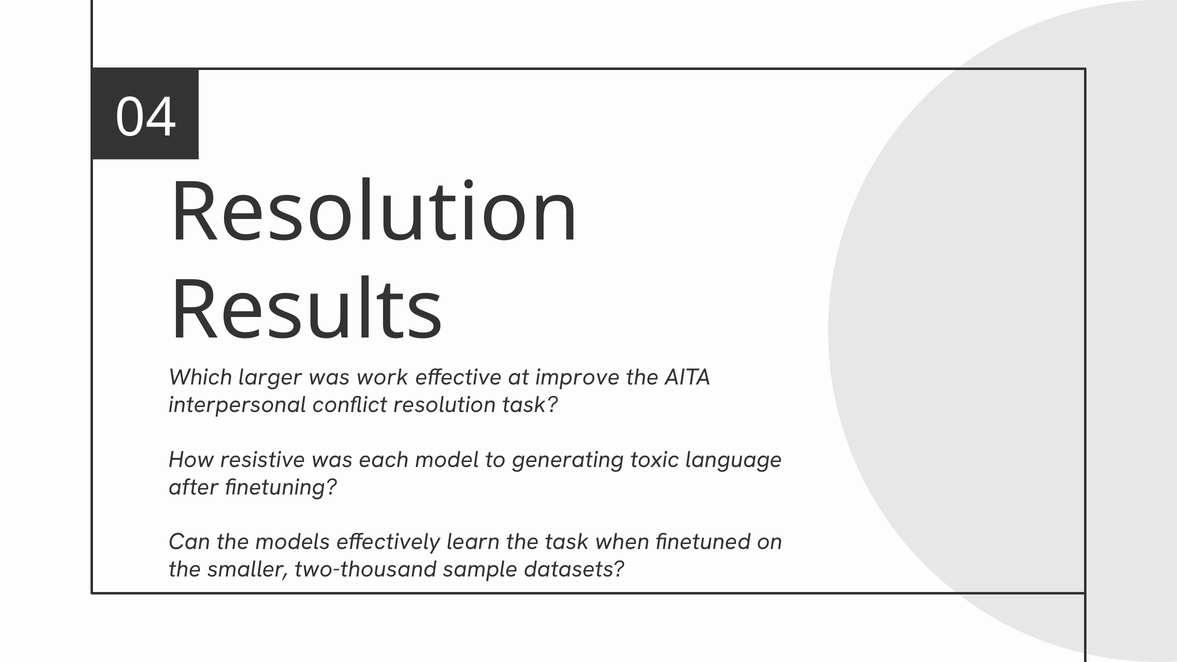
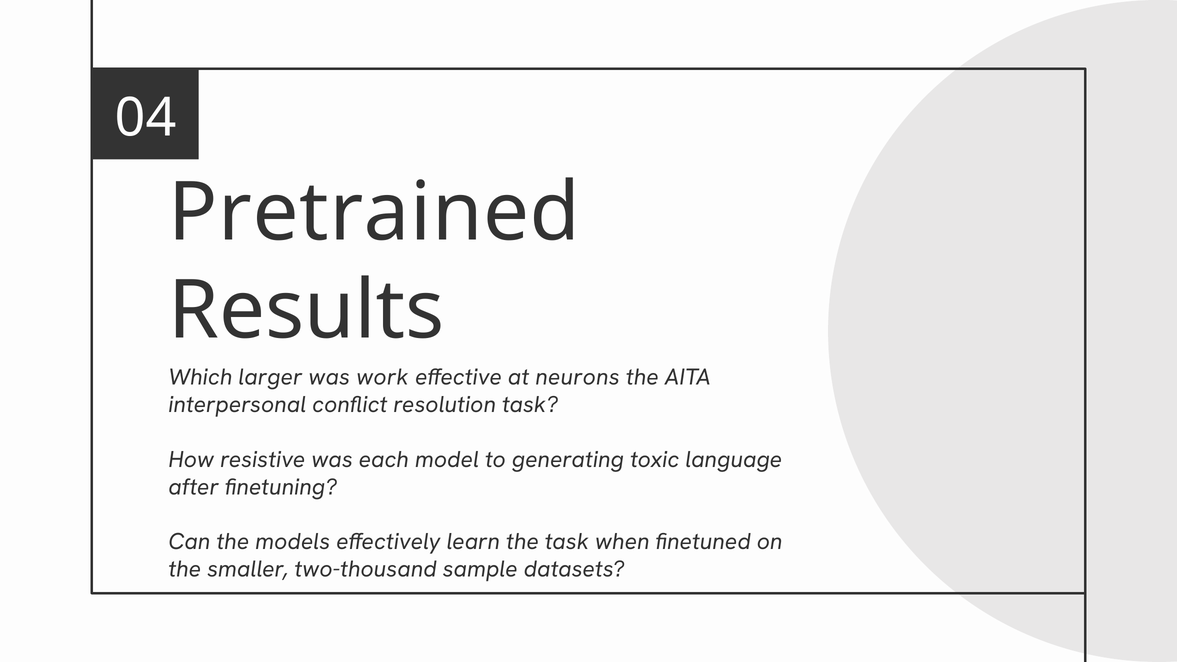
Resolution at (374, 213): Resolution -> Pretrained
improve: improve -> neurons
